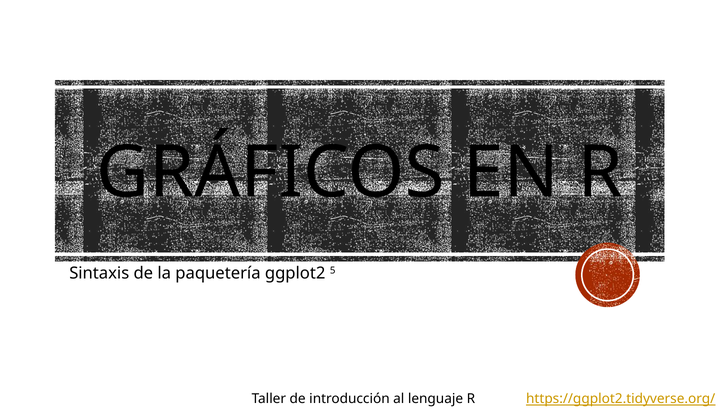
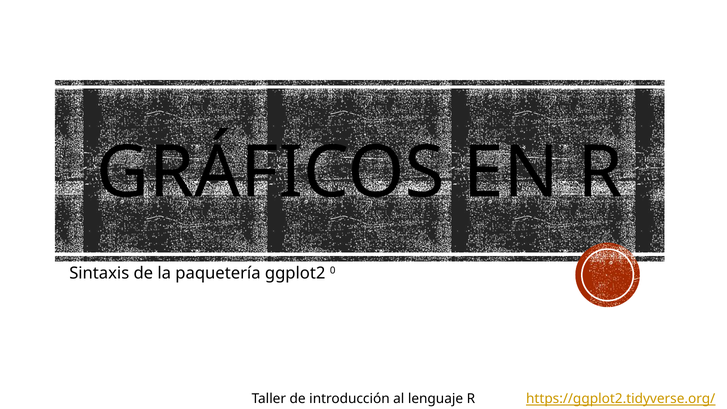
5: 5 -> 0
